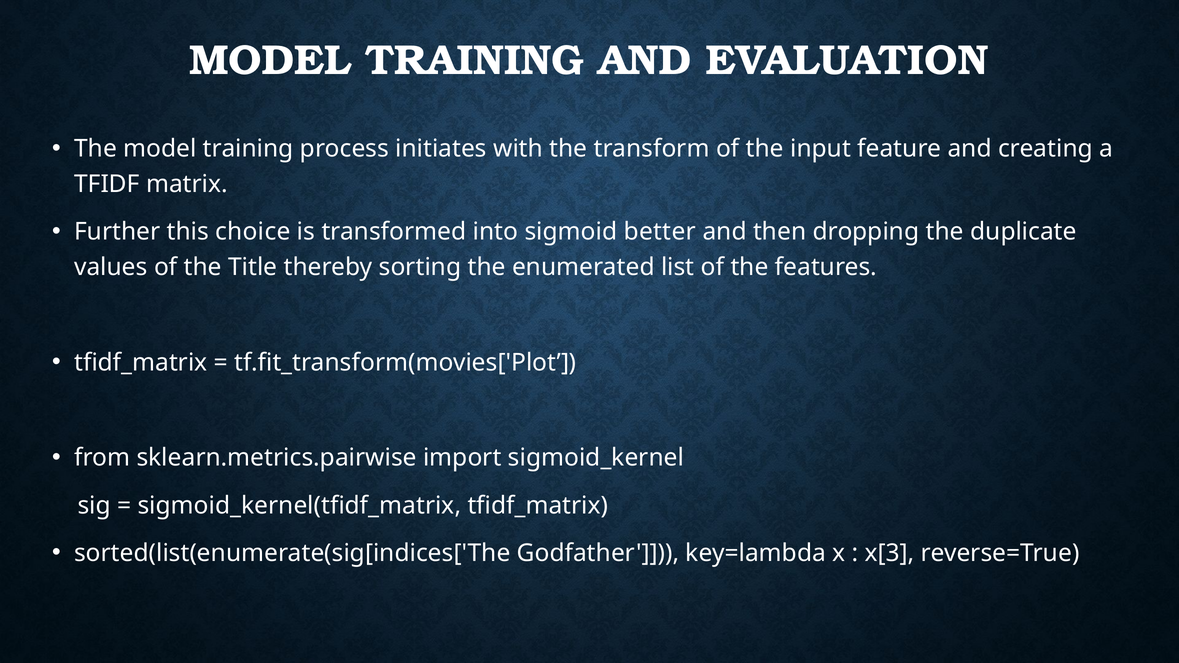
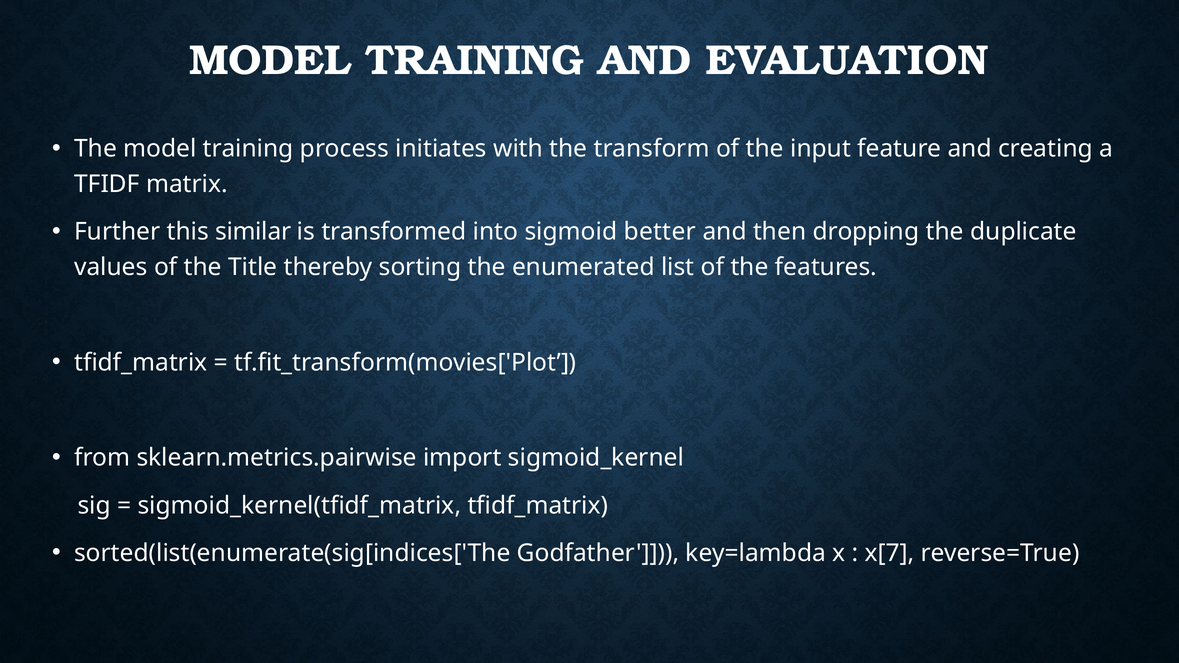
choice: choice -> similar
x[3: x[3 -> x[7
